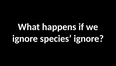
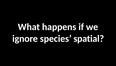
species ignore: ignore -> spatial
